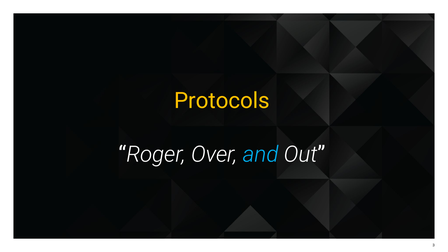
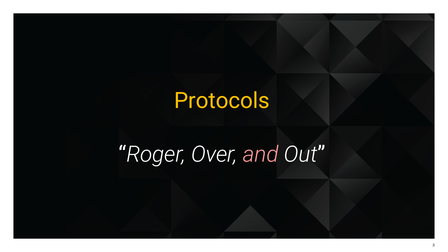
and colour: light blue -> pink
